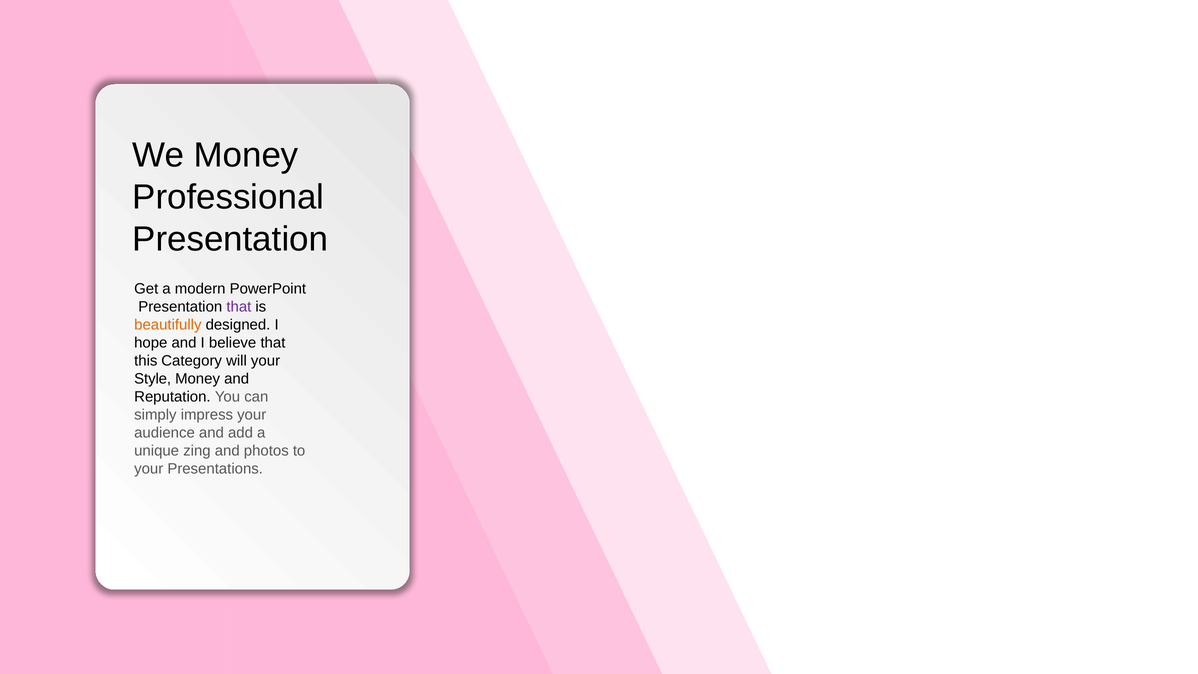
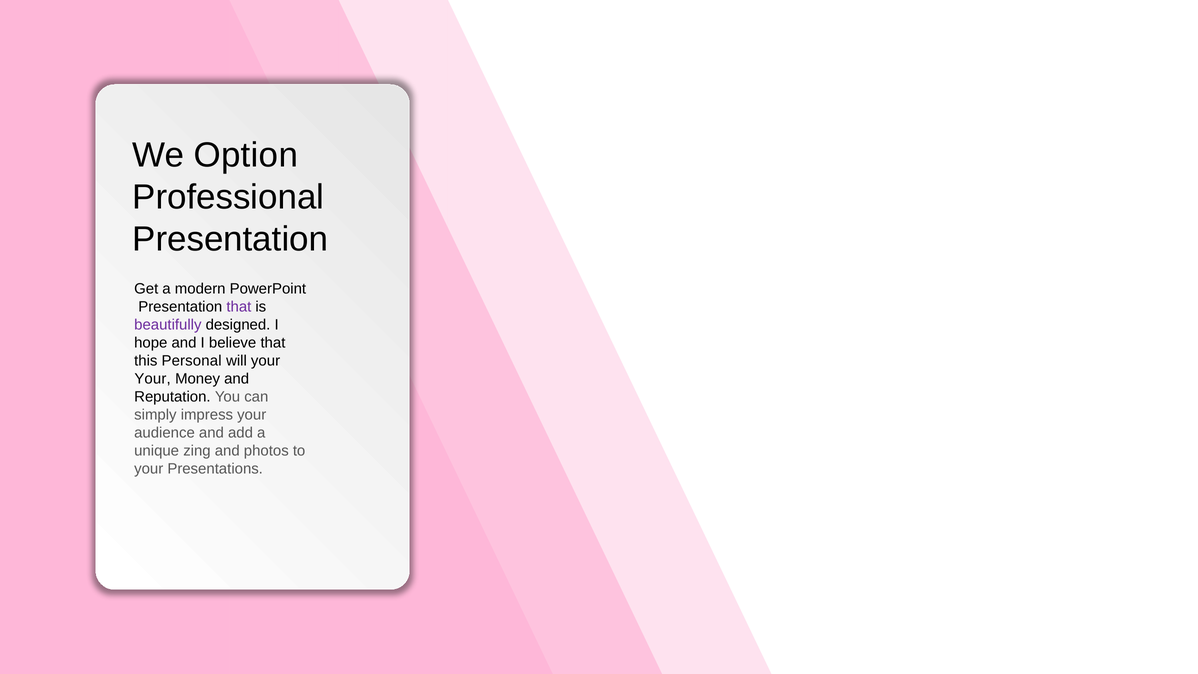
We Money: Money -> Option
beautifully colour: orange -> purple
Category: Category -> Personal
Style at (153, 379): Style -> Your
